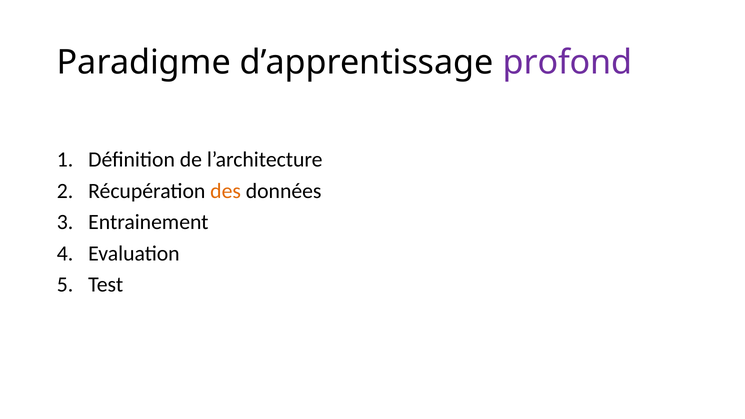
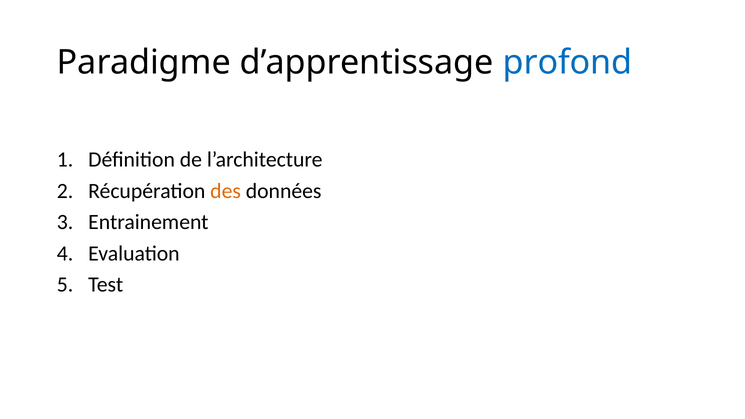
profond colour: purple -> blue
